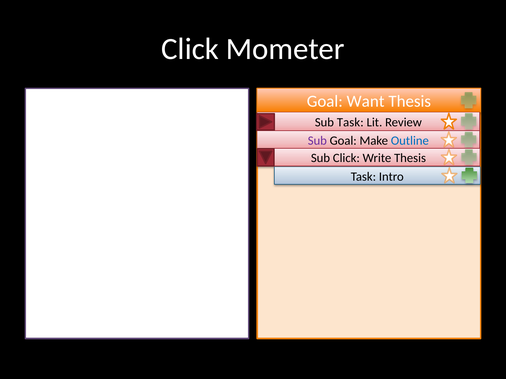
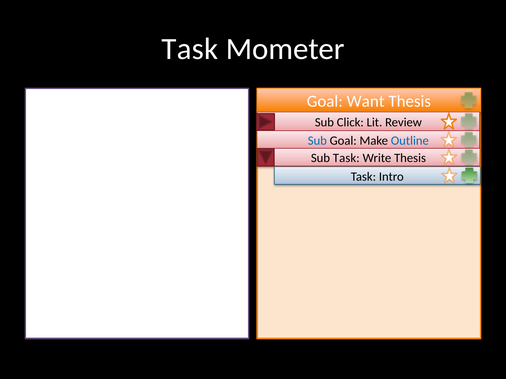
Click at (190, 49): Click -> Task
Sub Task: Task -> Click
Sub at (317, 141) colour: purple -> blue
Sub Click: Click -> Task
